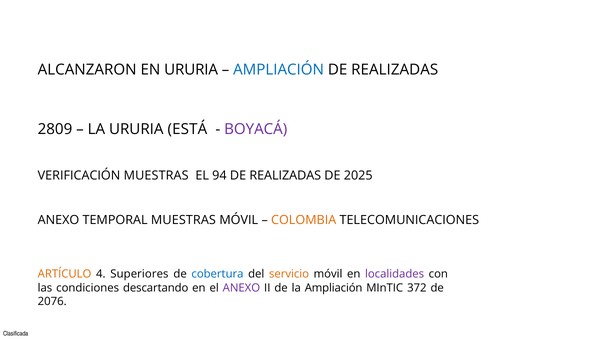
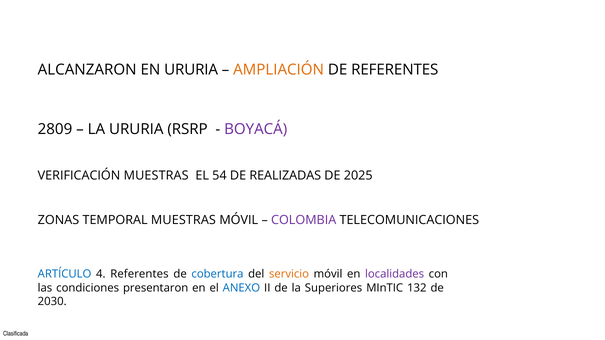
AMPLIACIÓN at (279, 70) colour: blue -> orange
REALIZADAS at (395, 70): REALIZADAS -> REFERENTES
ESTÁ: ESTÁ -> RSRP
94: 94 -> 54
ANEXO at (58, 220): ANEXO -> ZONAS
COLOMBIA colour: orange -> purple
ARTÍCULO colour: orange -> blue
4 Superiores: Superiores -> Referentes
descartando: descartando -> presentaron
ANEXO at (241, 288) colour: purple -> blue
la Ampliación: Ampliación -> Superiores
372: 372 -> 132
2076: 2076 -> 2030
